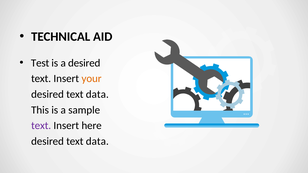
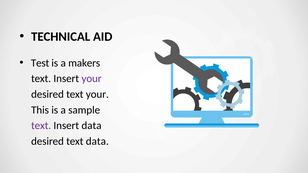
a desired: desired -> makers
your at (92, 79) colour: orange -> purple
data at (97, 94): data -> your
Insert here: here -> data
